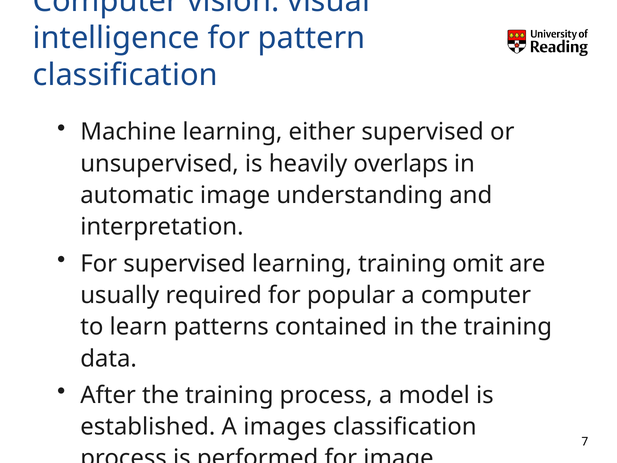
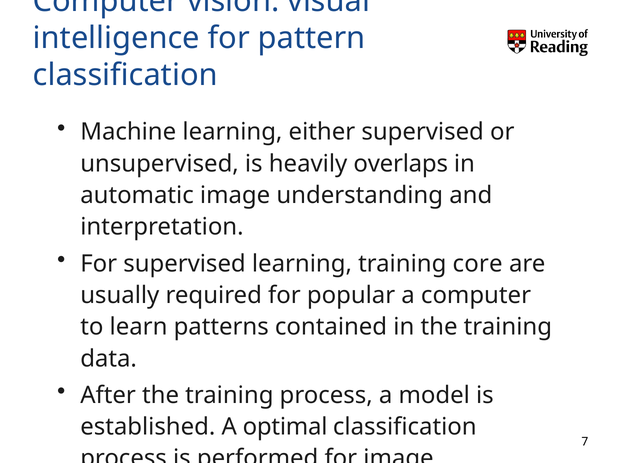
omit: omit -> core
images: images -> optimal
